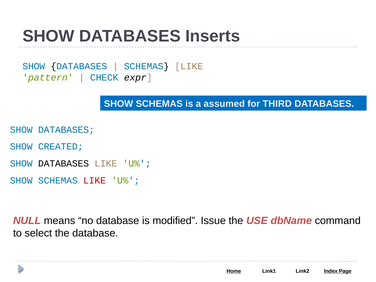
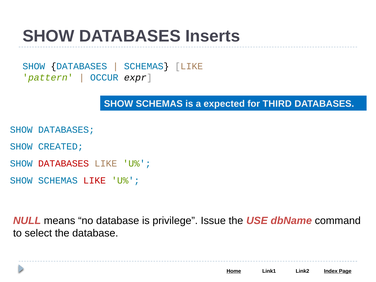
CHECK: CHECK -> OCCUR
assumed: assumed -> expected
DATABASES at (64, 164) colour: black -> red
modified: modified -> privilege
